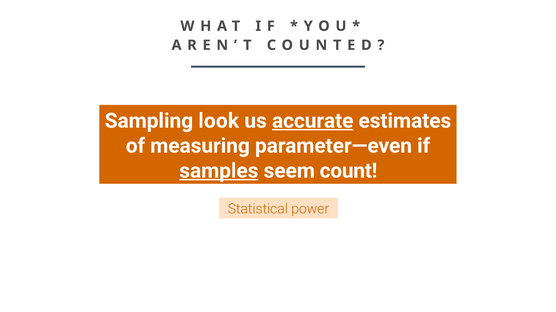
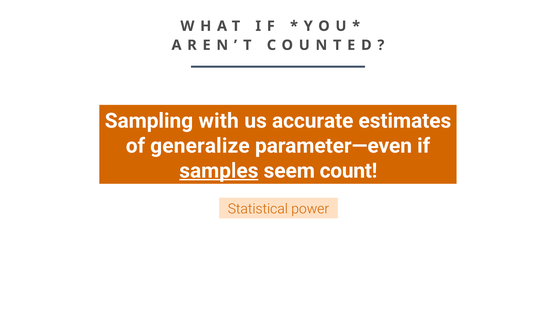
look: look -> with
accurate underline: present -> none
measuring: measuring -> generalize
